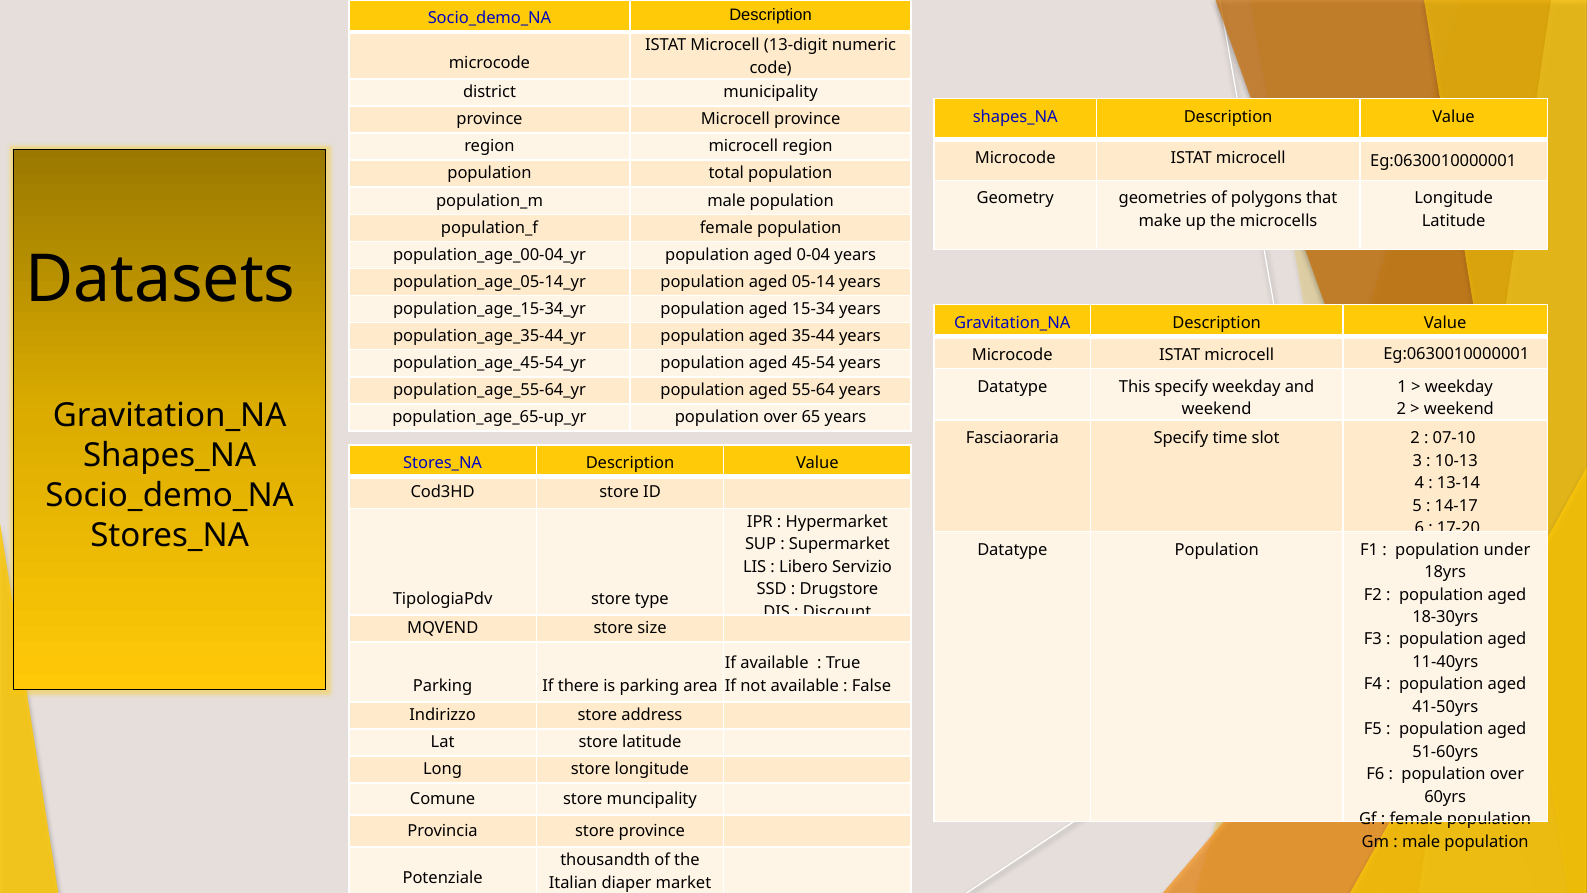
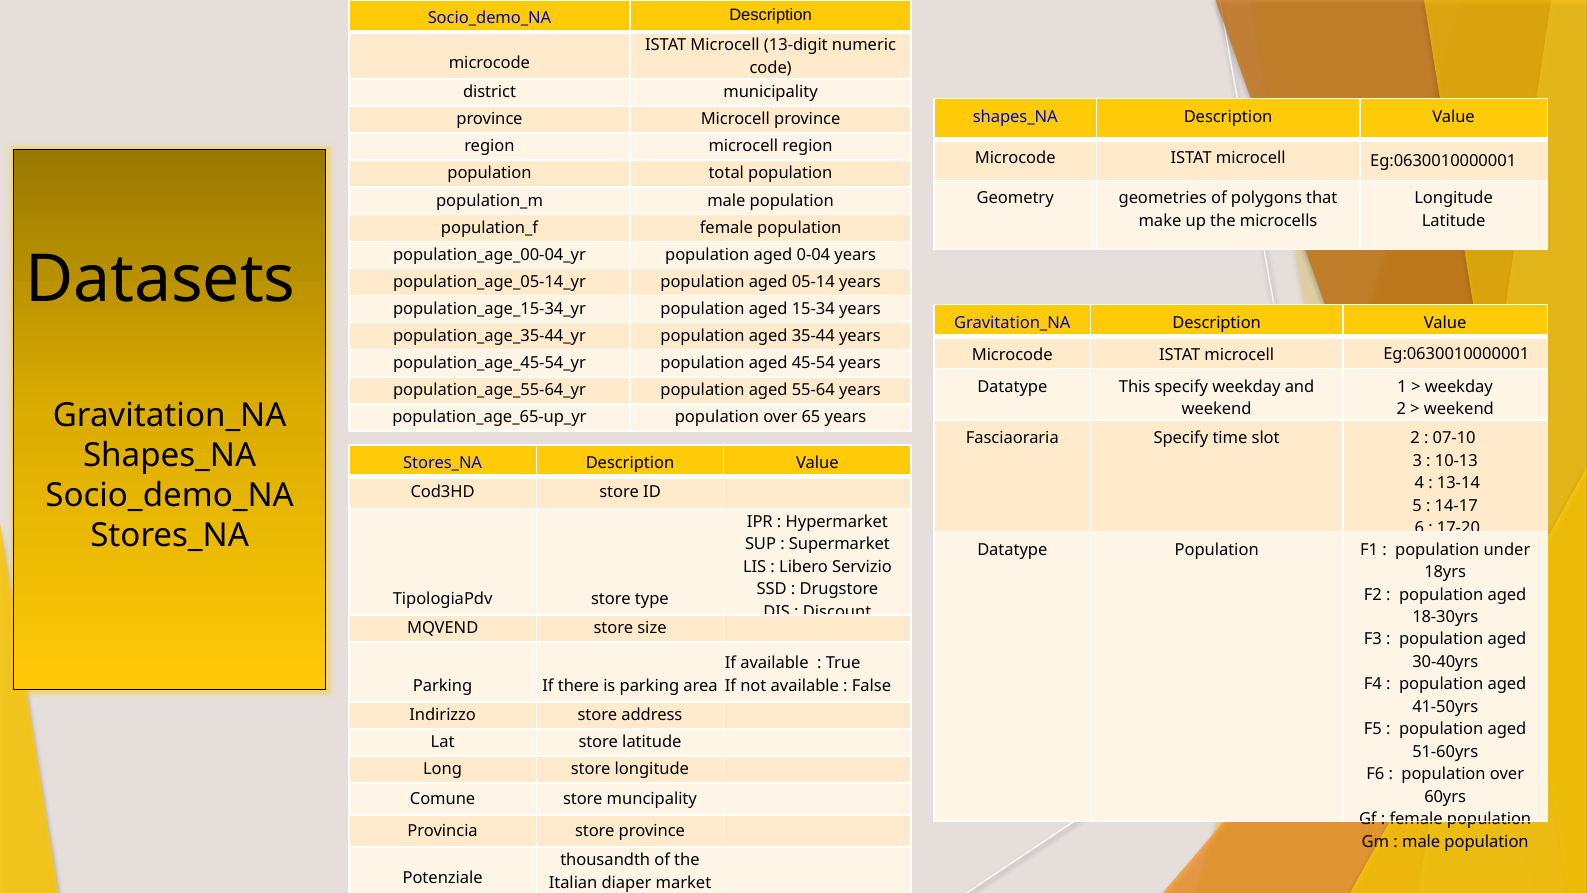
11-40yrs: 11-40yrs -> 30-40yrs
